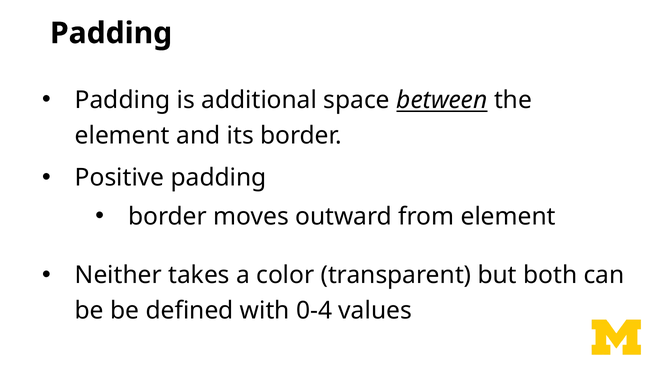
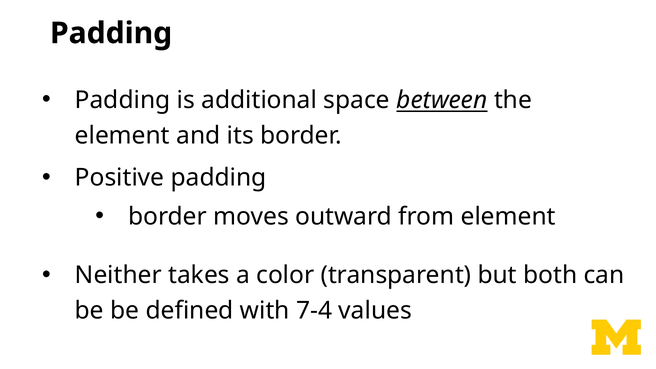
0-4: 0-4 -> 7-4
